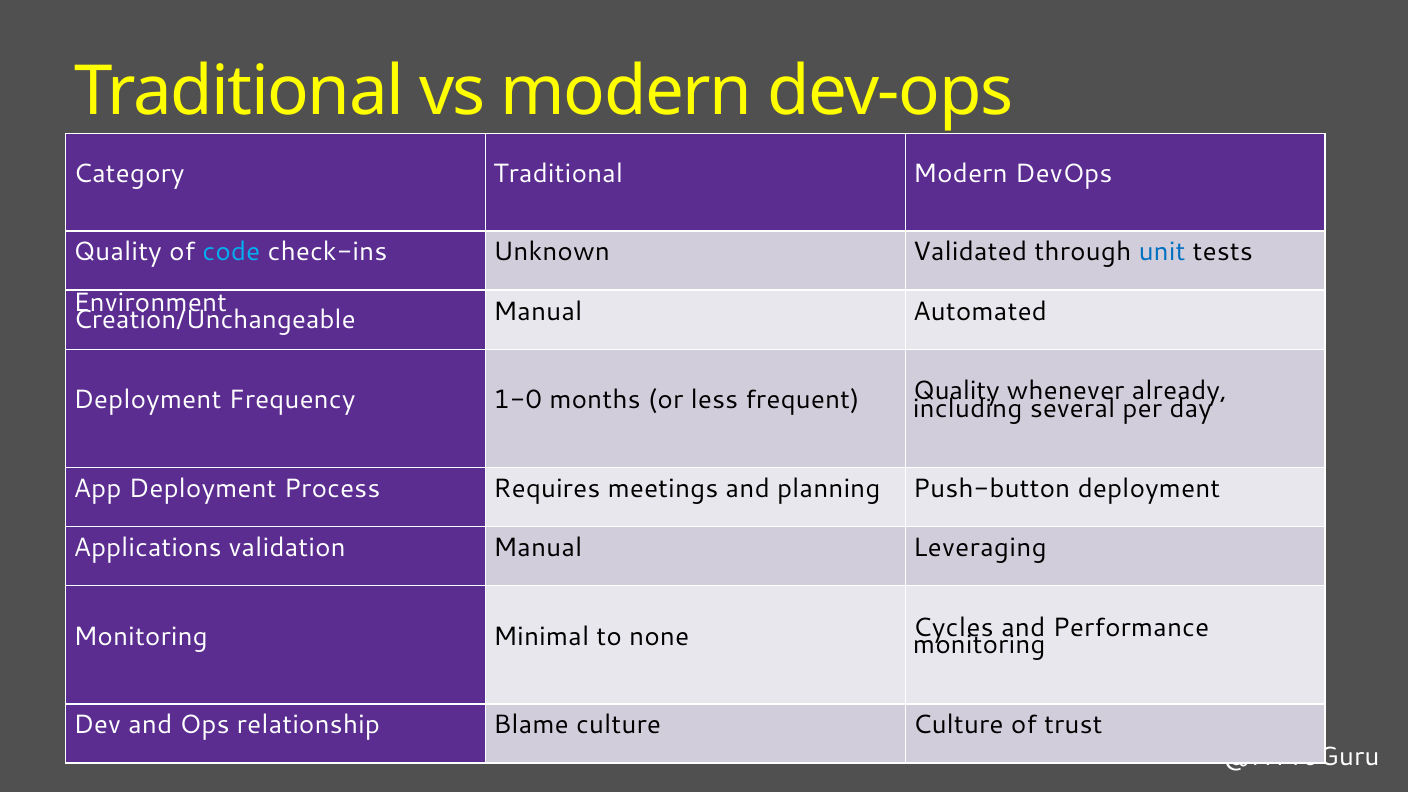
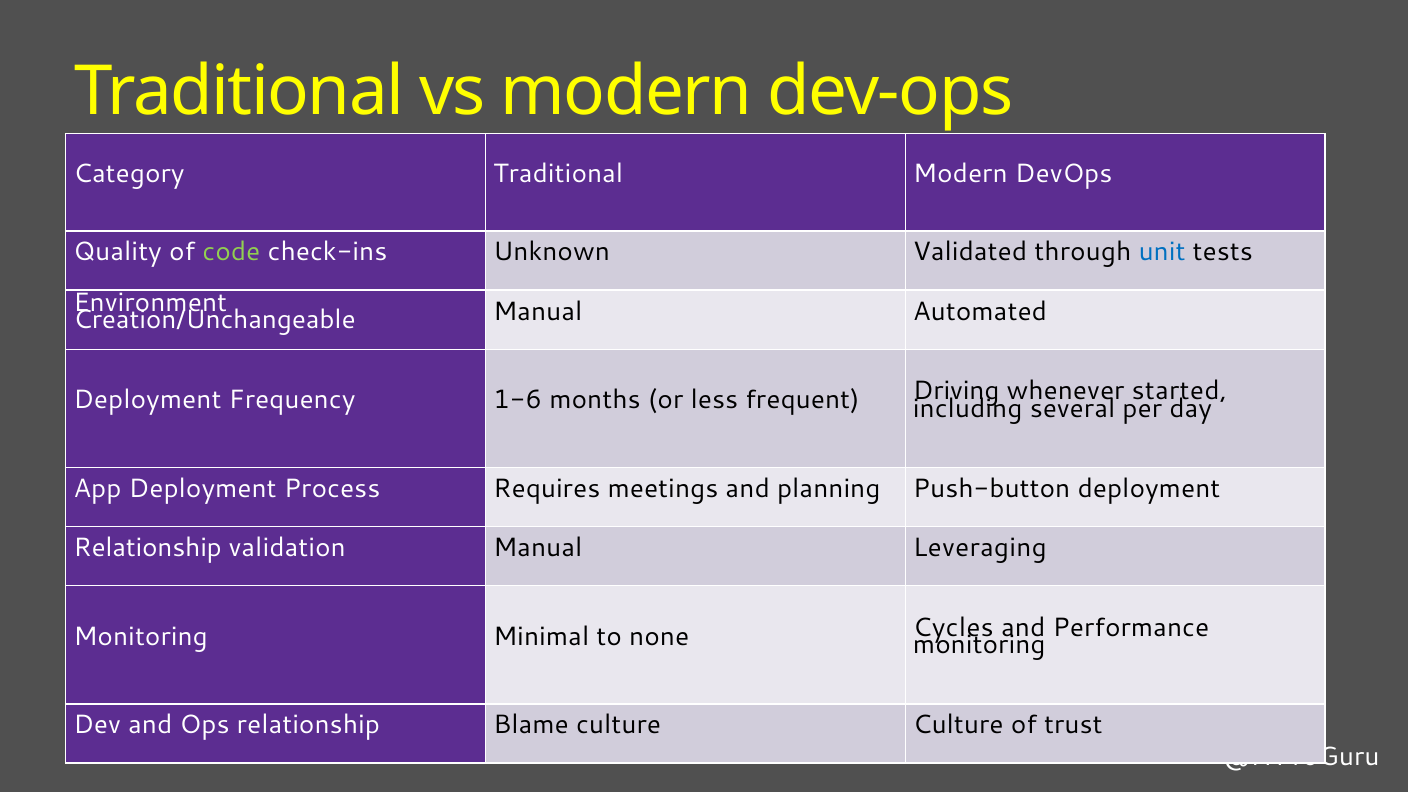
code colour: light blue -> light green
1-0: 1-0 -> 1-6
frequent Quality: Quality -> Driving
already: already -> started
Applications at (147, 548): Applications -> Relationship
